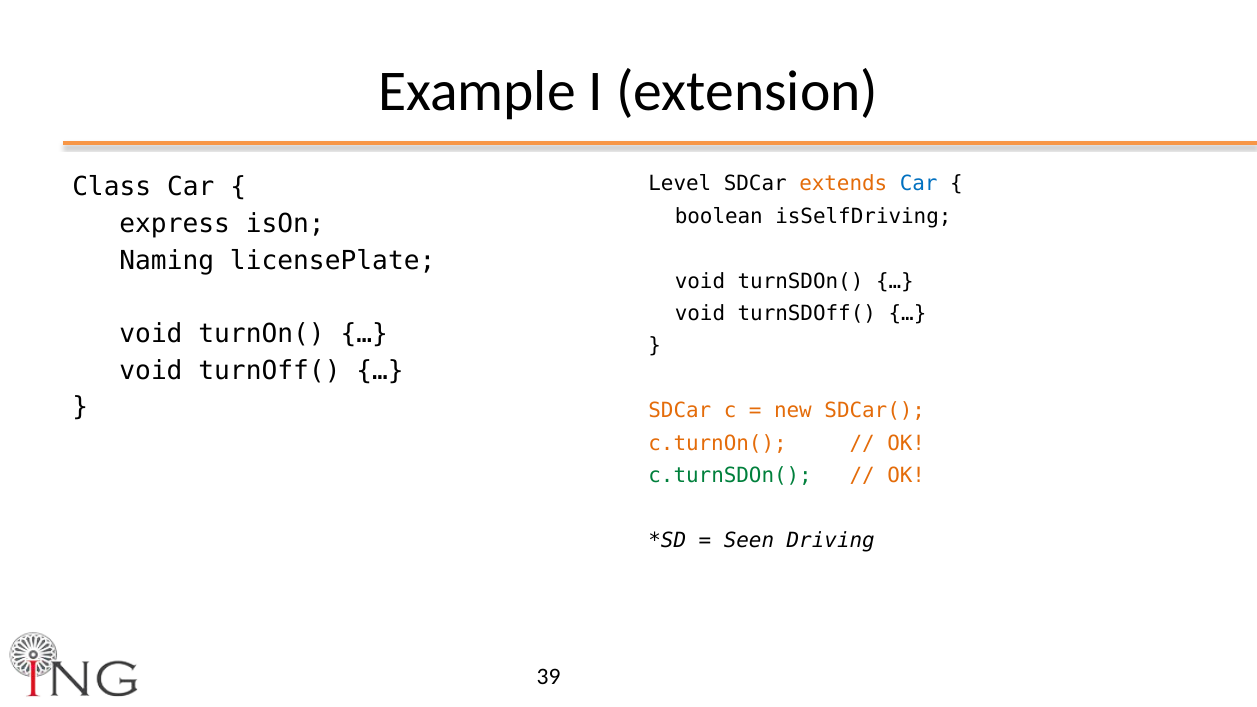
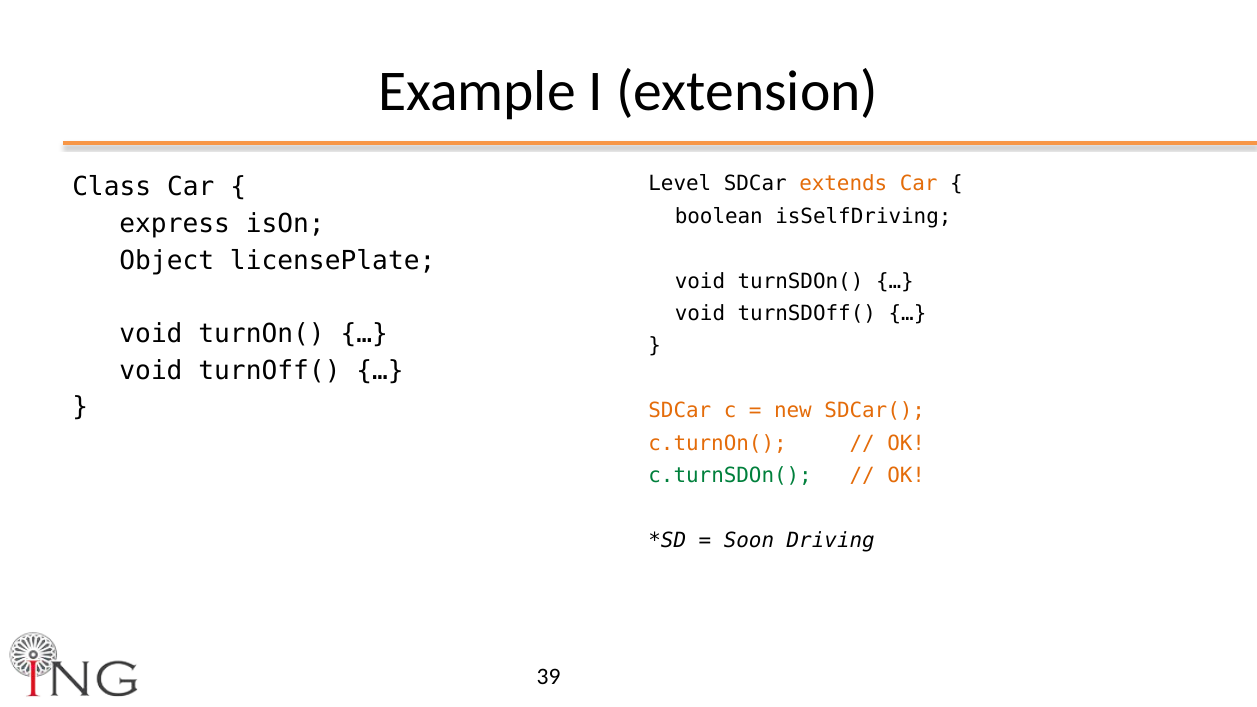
Car at (919, 184) colour: blue -> orange
Naming: Naming -> Object
Seen: Seen -> Soon
